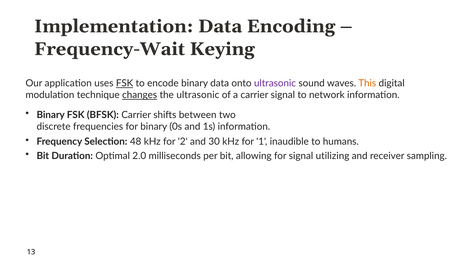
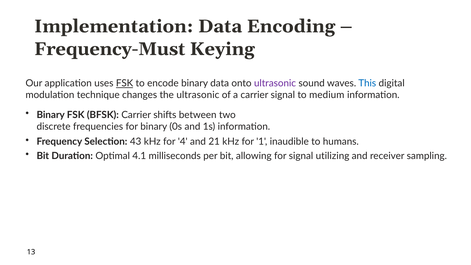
Frequency-Wait: Frequency-Wait -> Frequency-Must
This colour: orange -> blue
changes underline: present -> none
network: network -> medium
48: 48 -> 43
2: 2 -> 4
30: 30 -> 21
2.0: 2.0 -> 4.1
